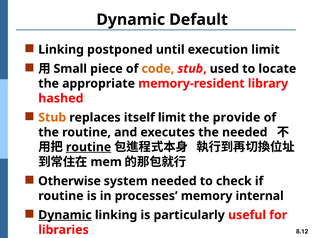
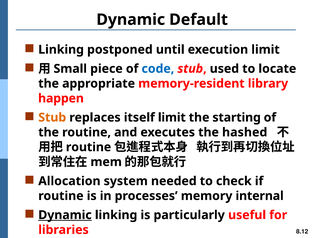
code colour: orange -> blue
hashed: hashed -> happen
provide: provide -> starting
the needed: needed -> hashed
routine at (89, 147) underline: present -> none
Otherwise: Otherwise -> Allocation
